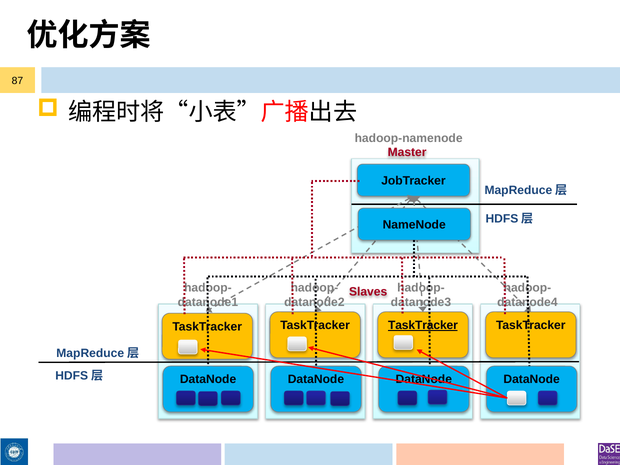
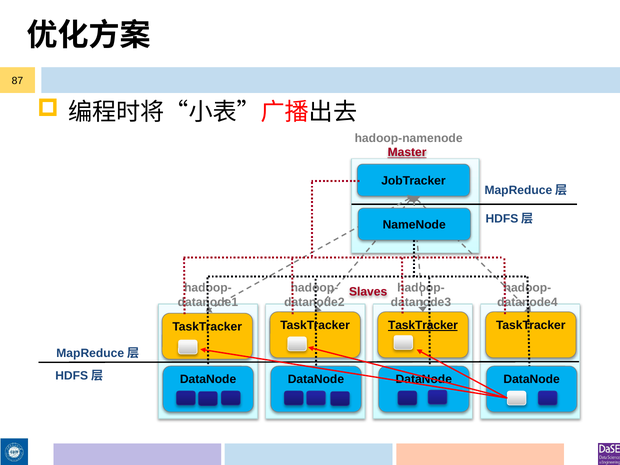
Master underline: none -> present
